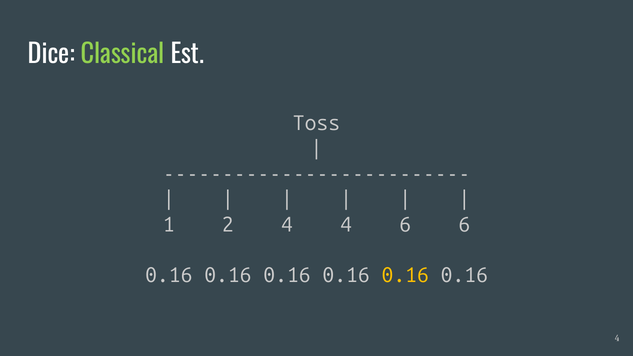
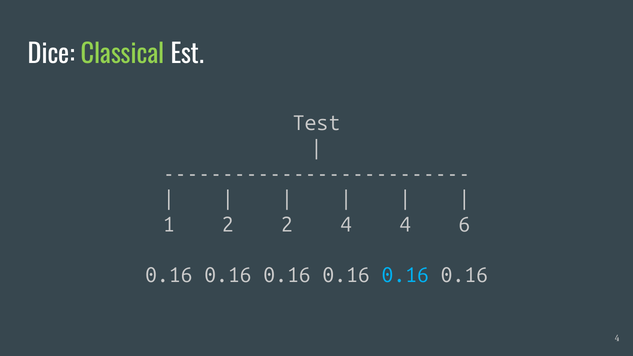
Toss: Toss -> Test
2 4: 4 -> 2
4 6: 6 -> 4
0.16 at (405, 275) colour: yellow -> light blue
